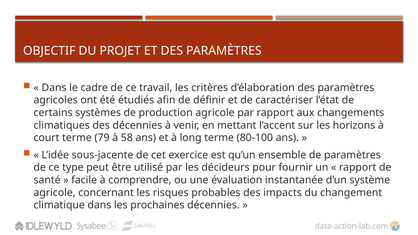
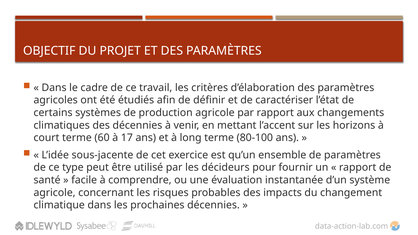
79: 79 -> 60
58: 58 -> 17
